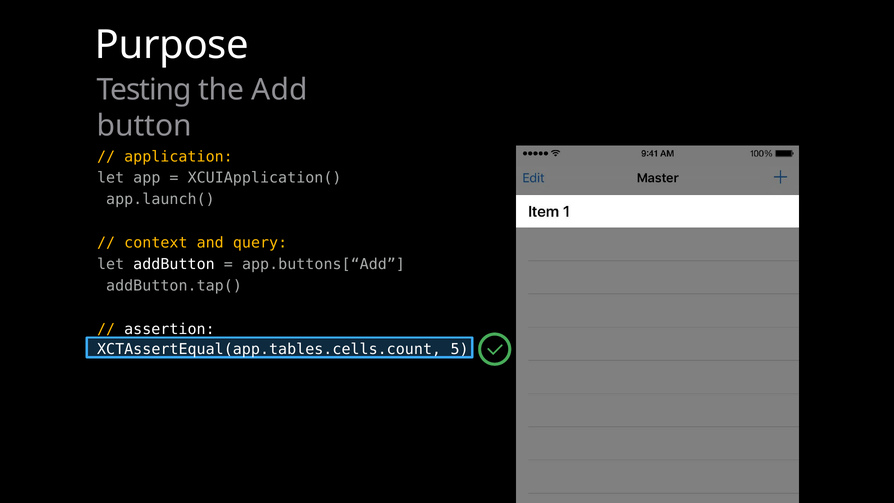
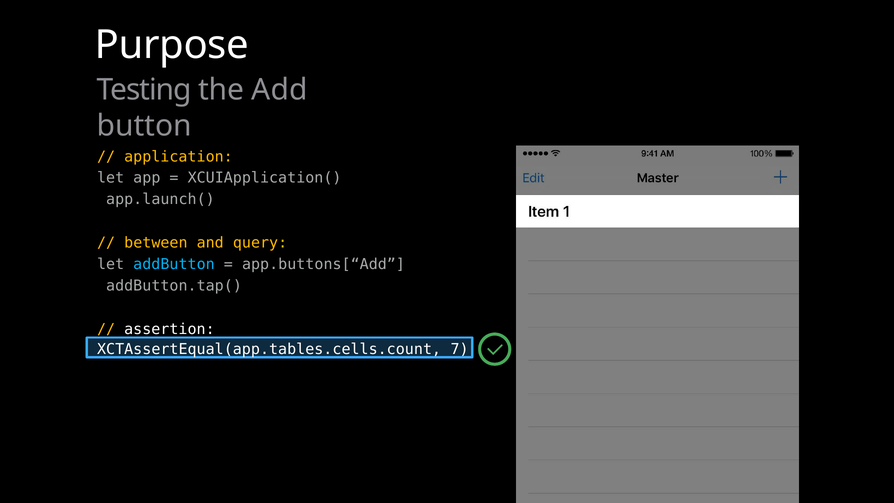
context: context -> between
addButton colour: white -> light blue
5: 5 -> 7
